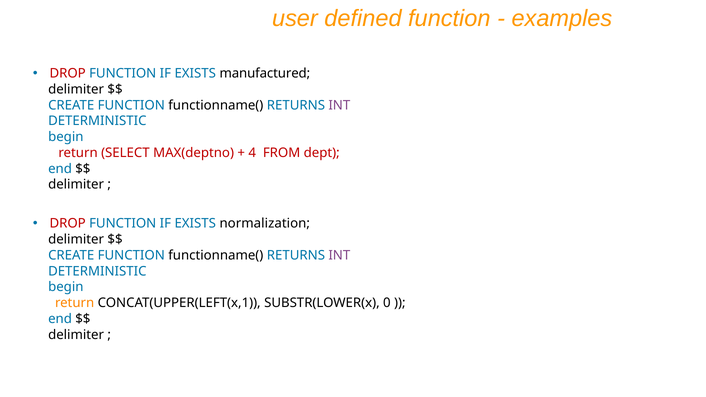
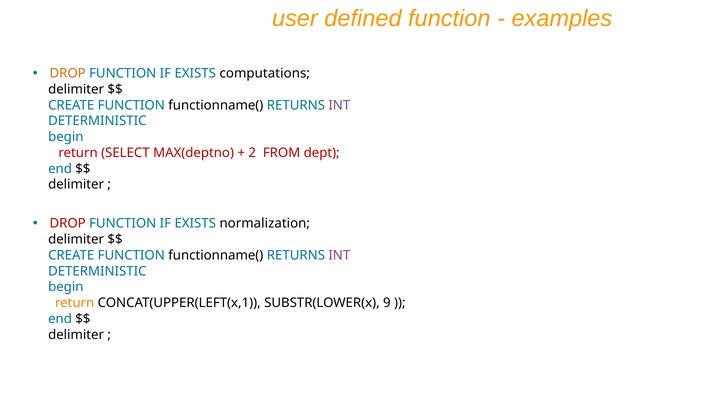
DROP at (68, 73) colour: red -> orange
manufactured: manufactured -> computations
4: 4 -> 2
0: 0 -> 9
